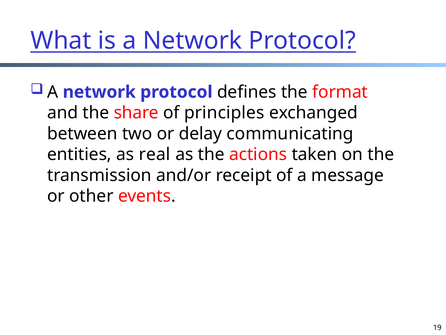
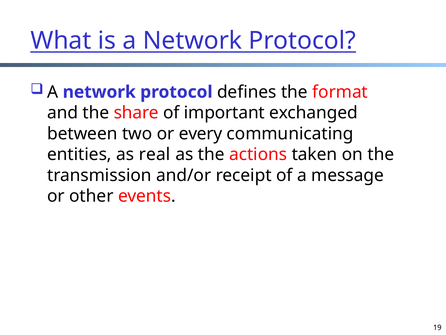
principles: principles -> important
delay: delay -> every
